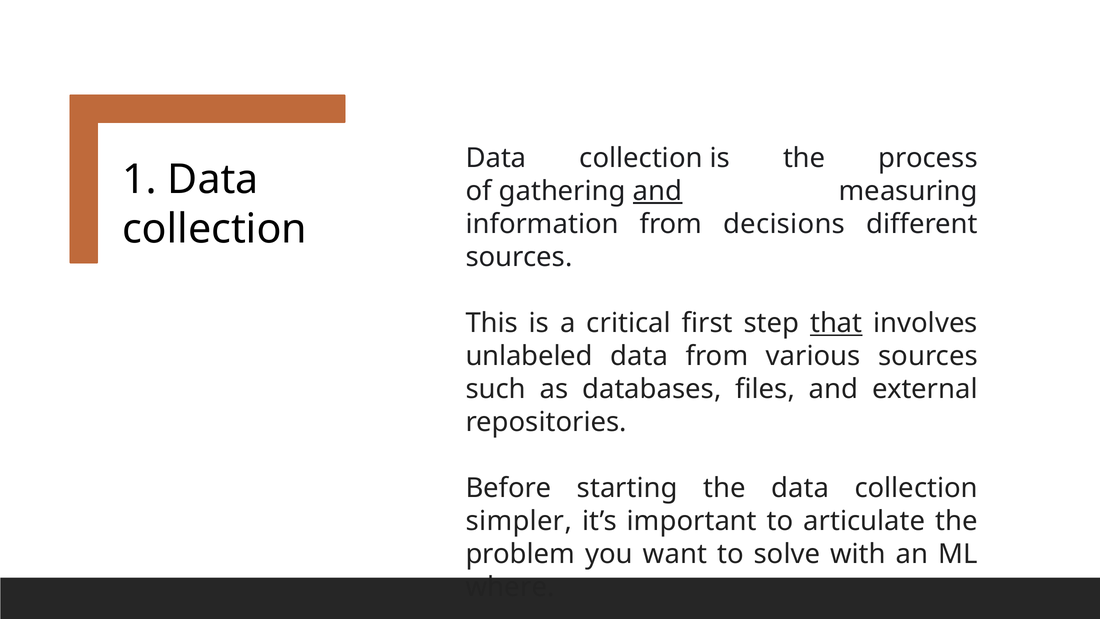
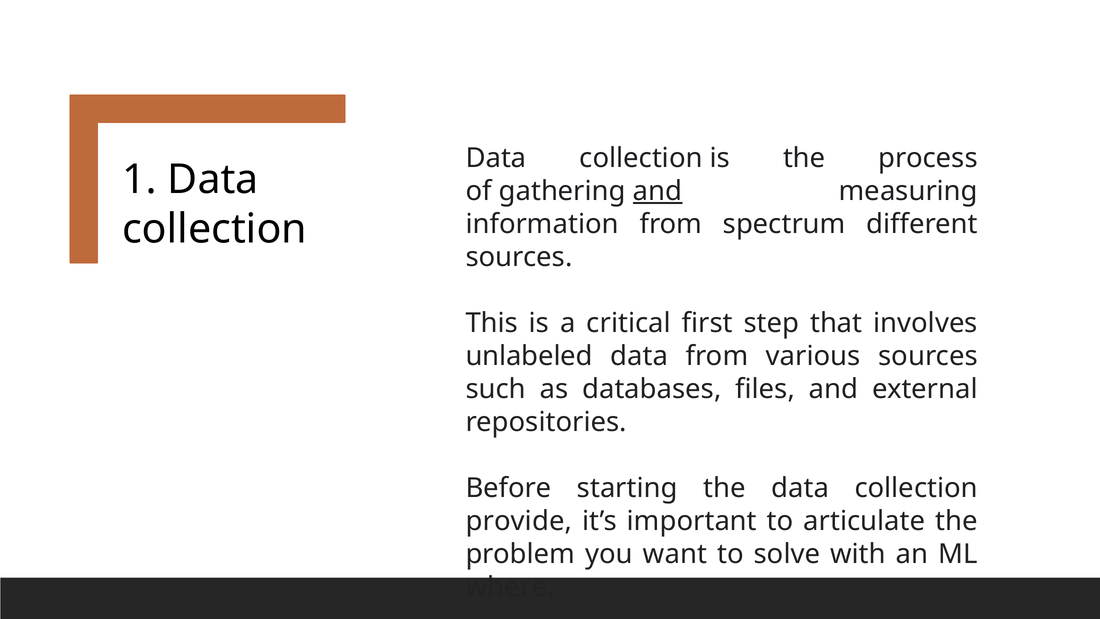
decisions: decisions -> spectrum
that underline: present -> none
simpler: simpler -> provide
